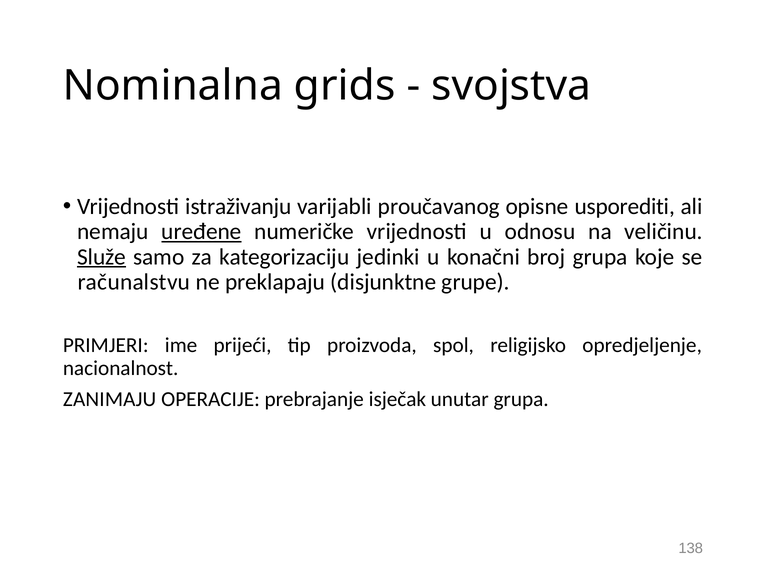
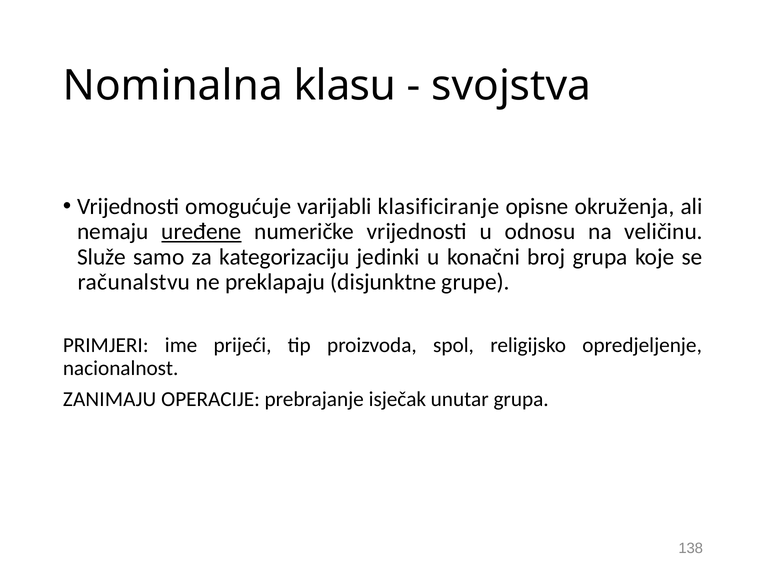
grids: grids -> klasu
istraživanju: istraživanju -> omogućuje
proučavanog: proučavanog -> klasificiranje
usporediti: usporediti -> okruženja
Služe underline: present -> none
